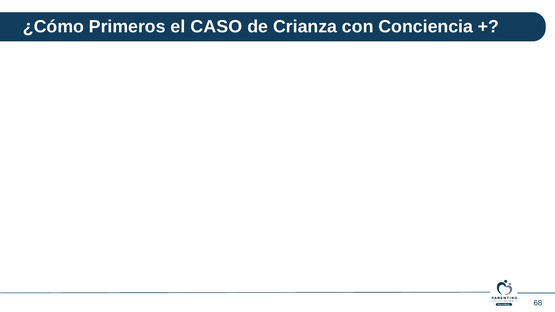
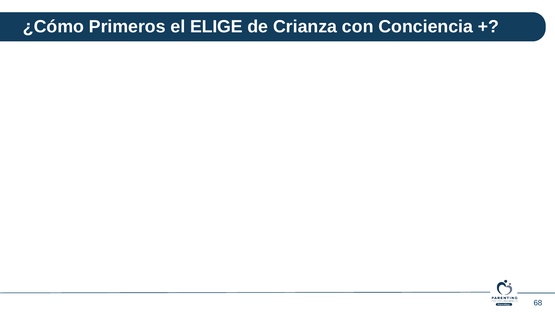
CASO: CASO -> ELIGE
